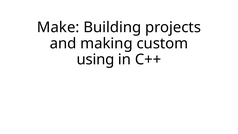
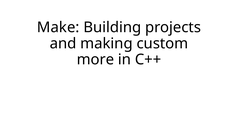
using: using -> more
